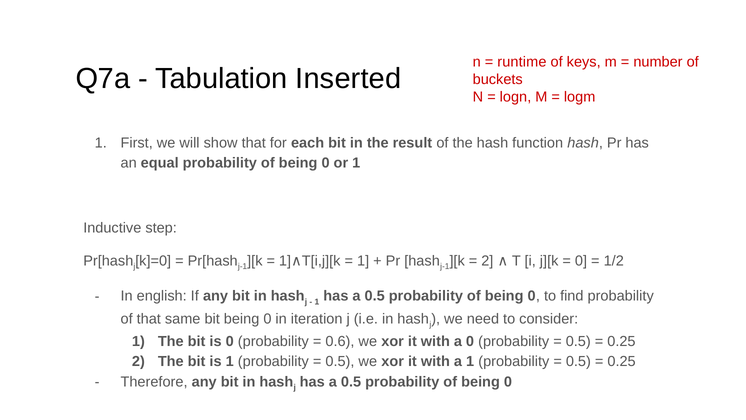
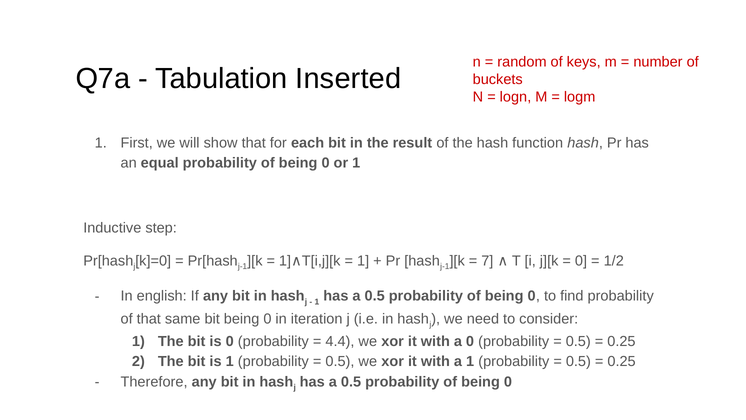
runtime: runtime -> random
2 at (487, 261): 2 -> 7
0.6: 0.6 -> 4.4
